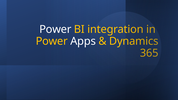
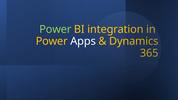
Power at (55, 29) colour: white -> light green
